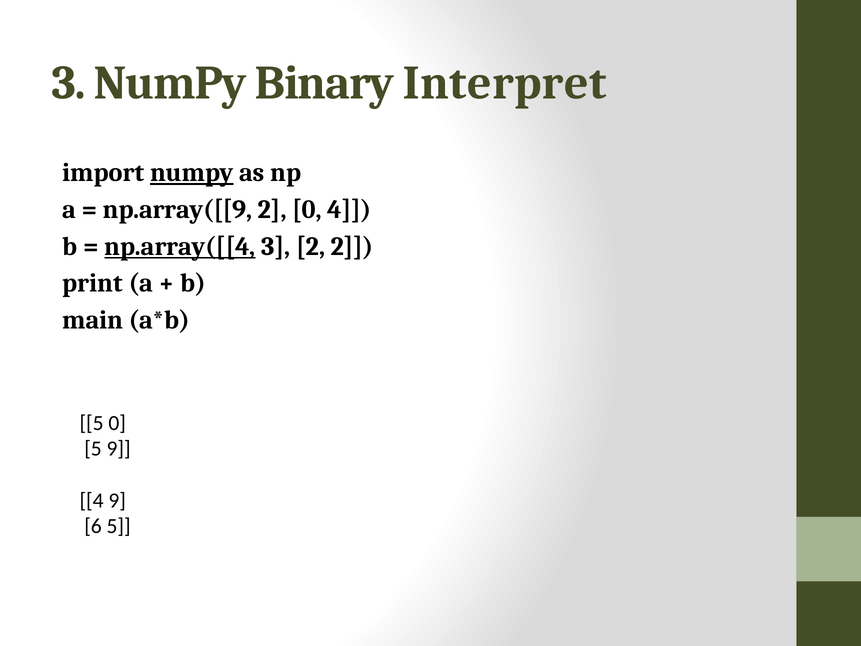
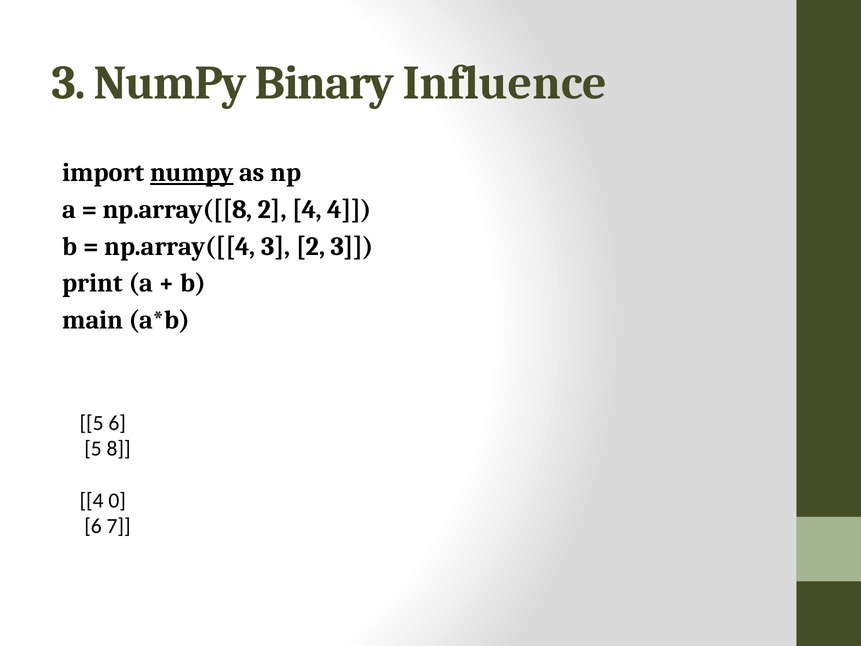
Interpret: Interpret -> Influence
np.array([[9: np.array([[9 -> np.array([[8
2 0: 0 -> 4
np.array([[4 underline: present -> none
2 2: 2 -> 3
5 0: 0 -> 6
5 9: 9 -> 8
4 9: 9 -> 0
6 5: 5 -> 7
